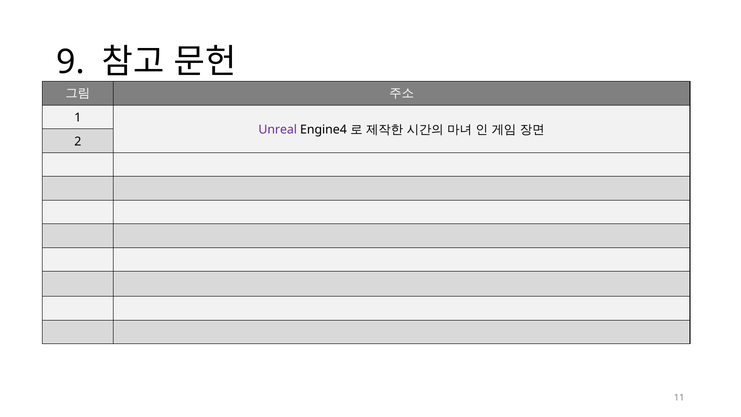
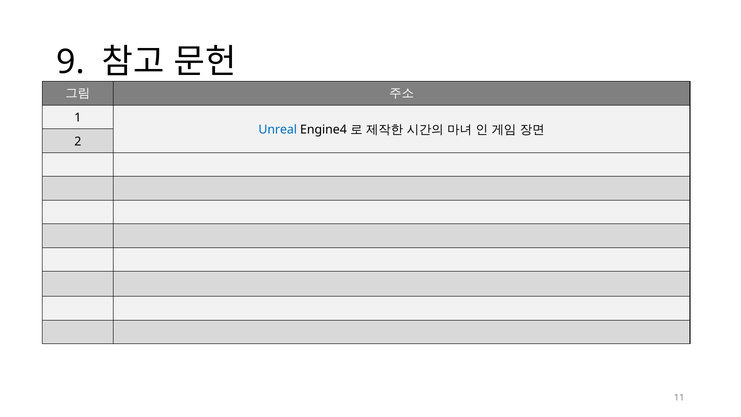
Unreal colour: purple -> blue
